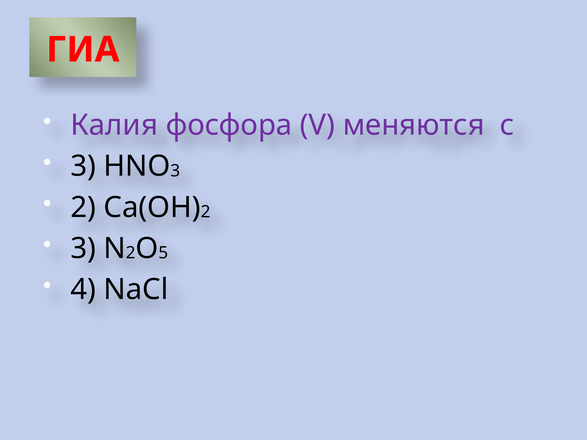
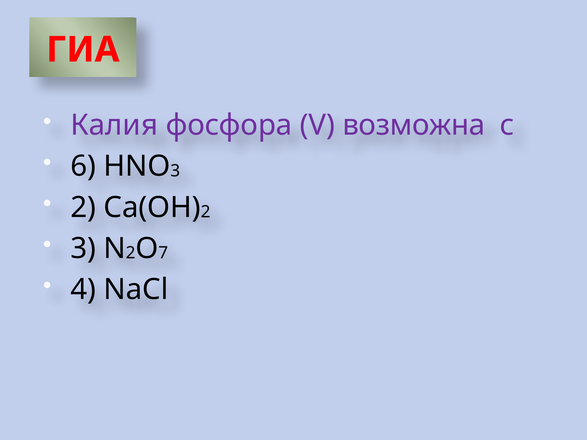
меняются: меняются -> возможна
3 at (83, 166): 3 -> 6
5: 5 -> 7
